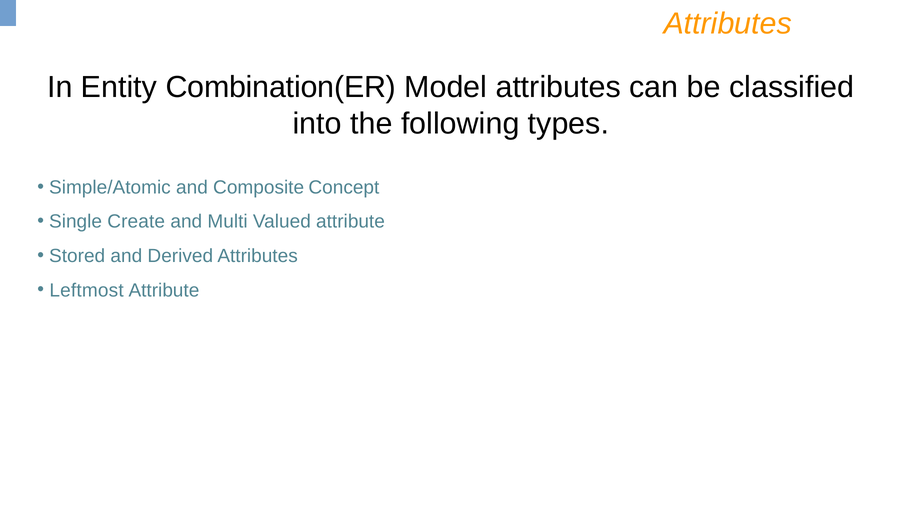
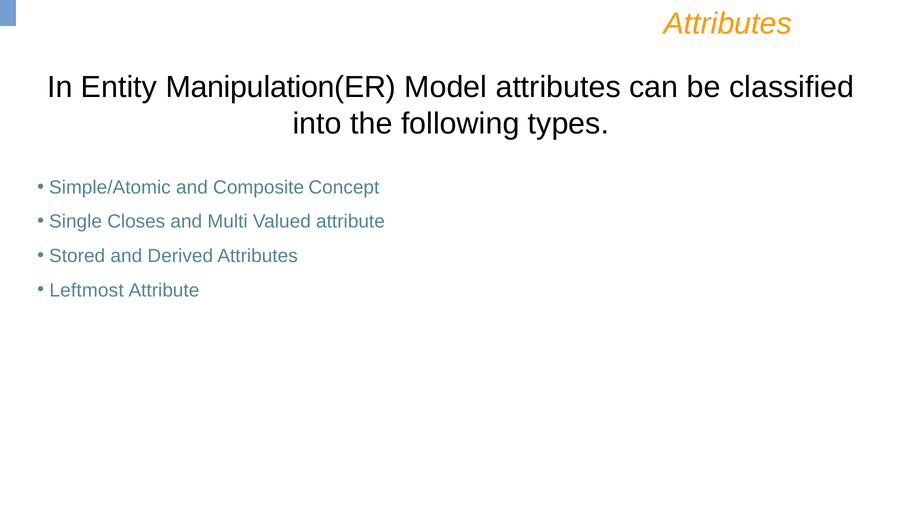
Combination(ER: Combination(ER -> Manipulation(ER
Create: Create -> Closes
